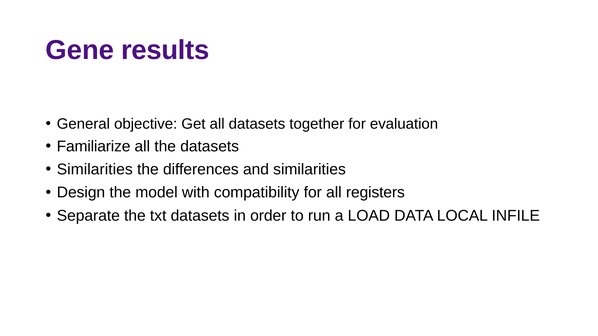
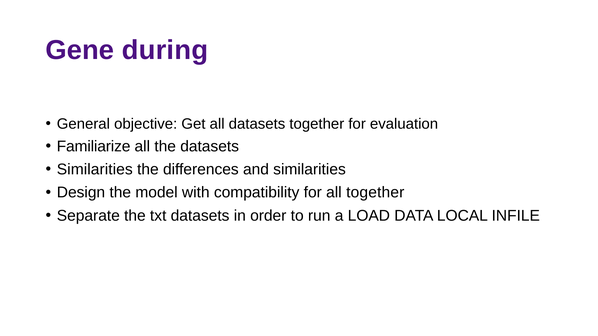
results: results -> during
all registers: registers -> together
